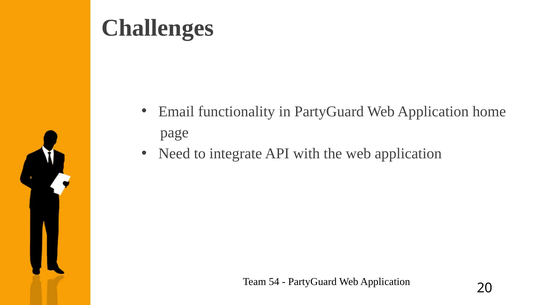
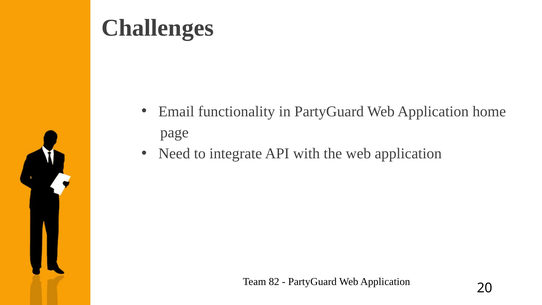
54: 54 -> 82
